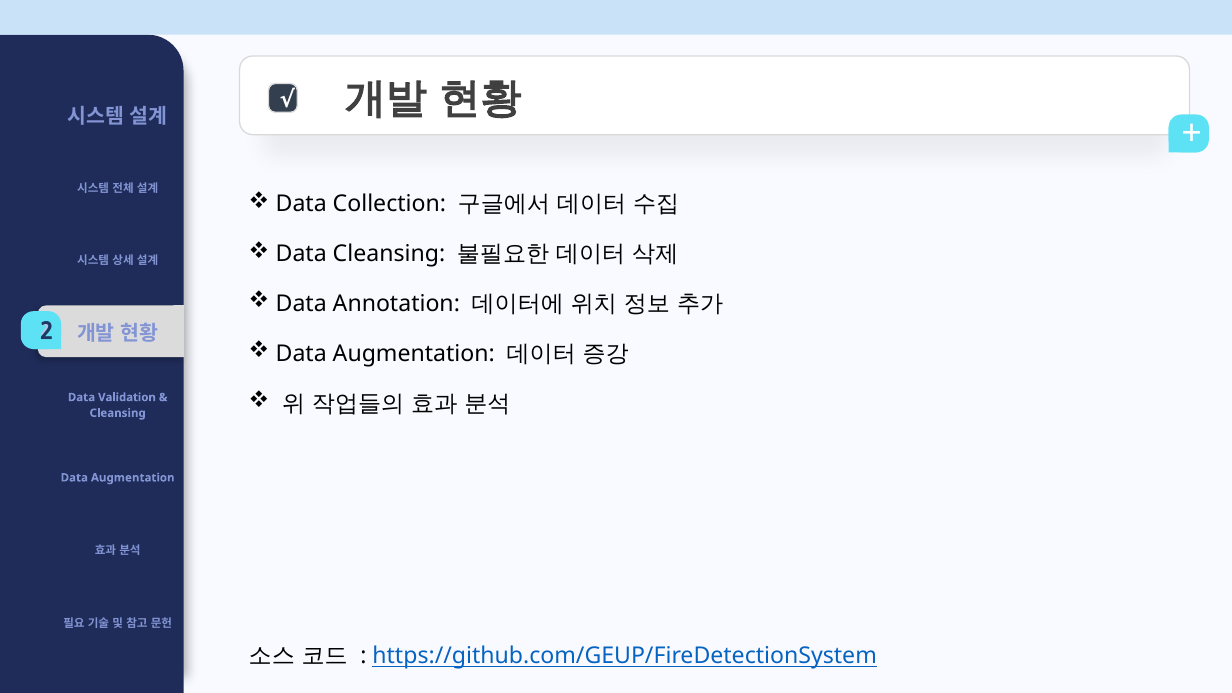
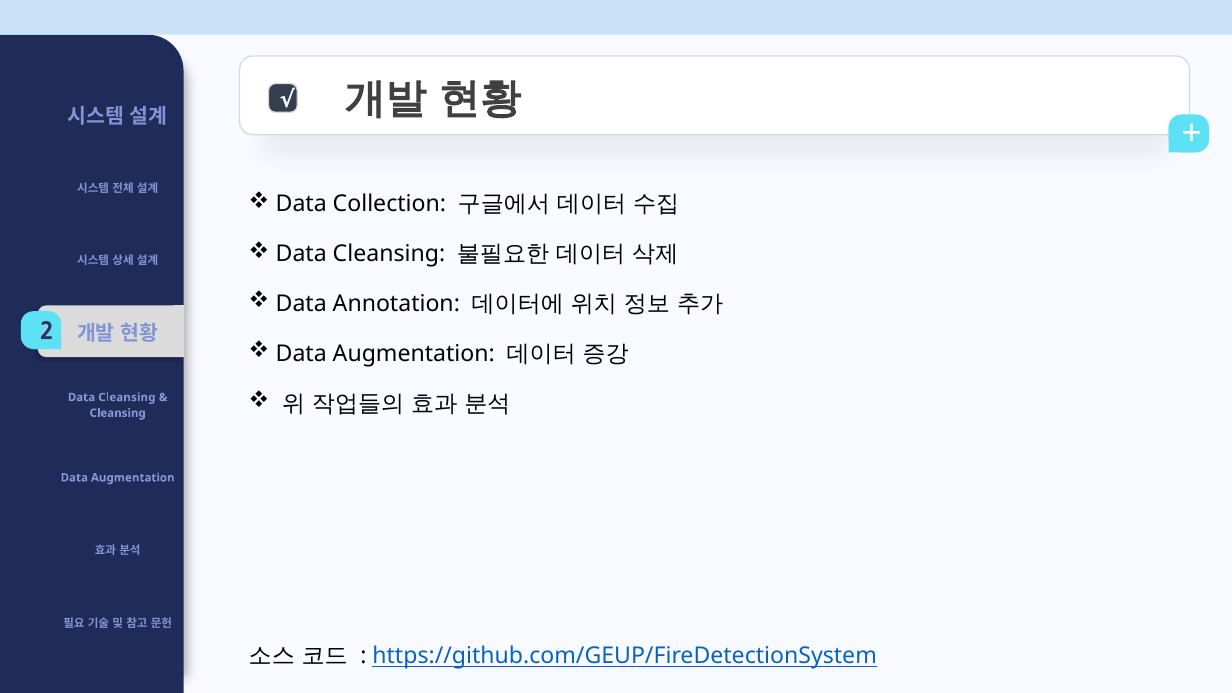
Validation at (127, 397): Validation -> Cleansing
